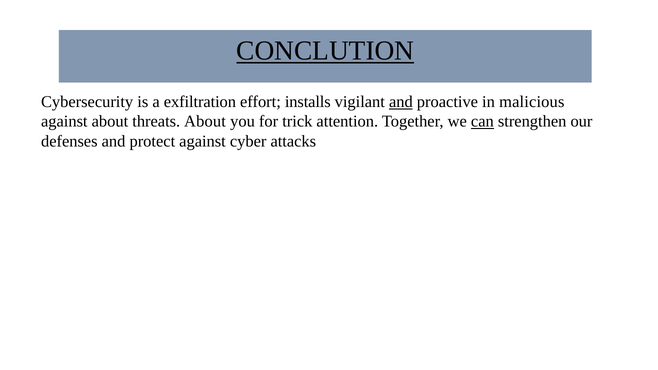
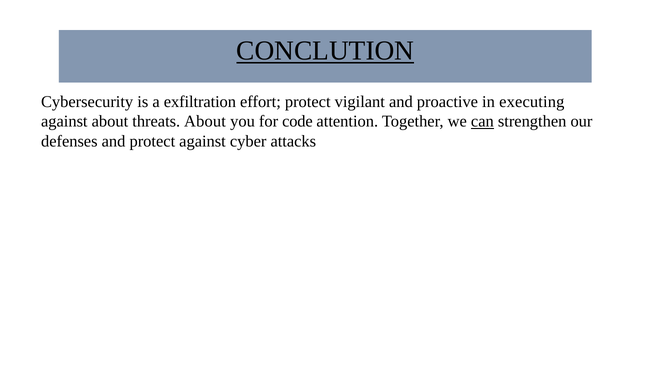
effort installs: installs -> protect
and at (401, 102) underline: present -> none
malicious: malicious -> executing
trick: trick -> code
